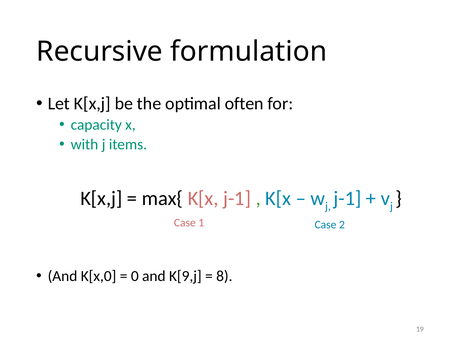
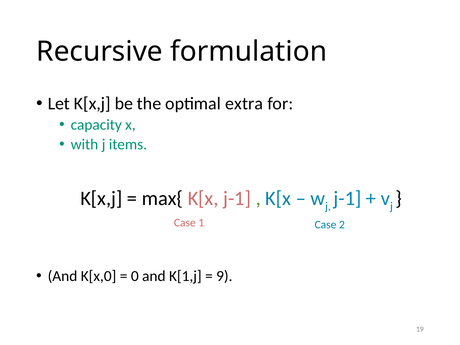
often: often -> extra
K[9,j: K[9,j -> K[1,j
8: 8 -> 9
